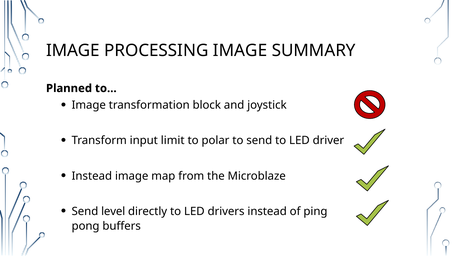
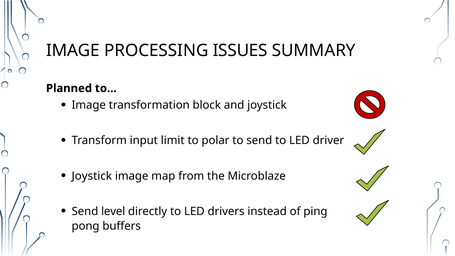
PROCESSING IMAGE: IMAGE -> ISSUES
Instead at (92, 176): Instead -> Joystick
